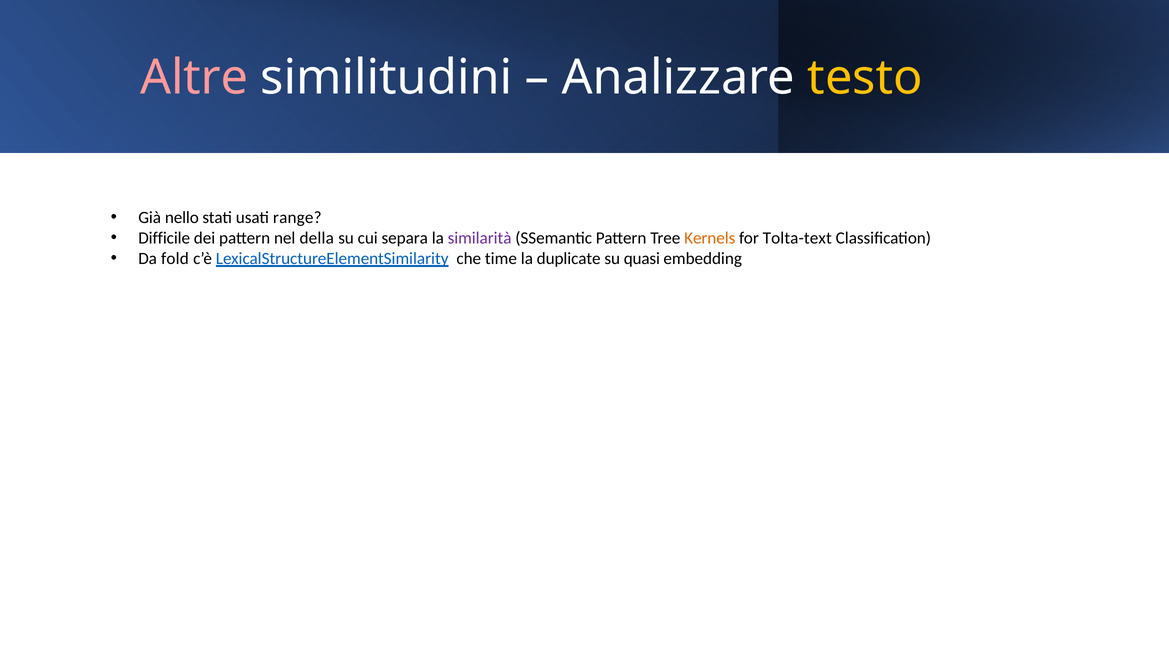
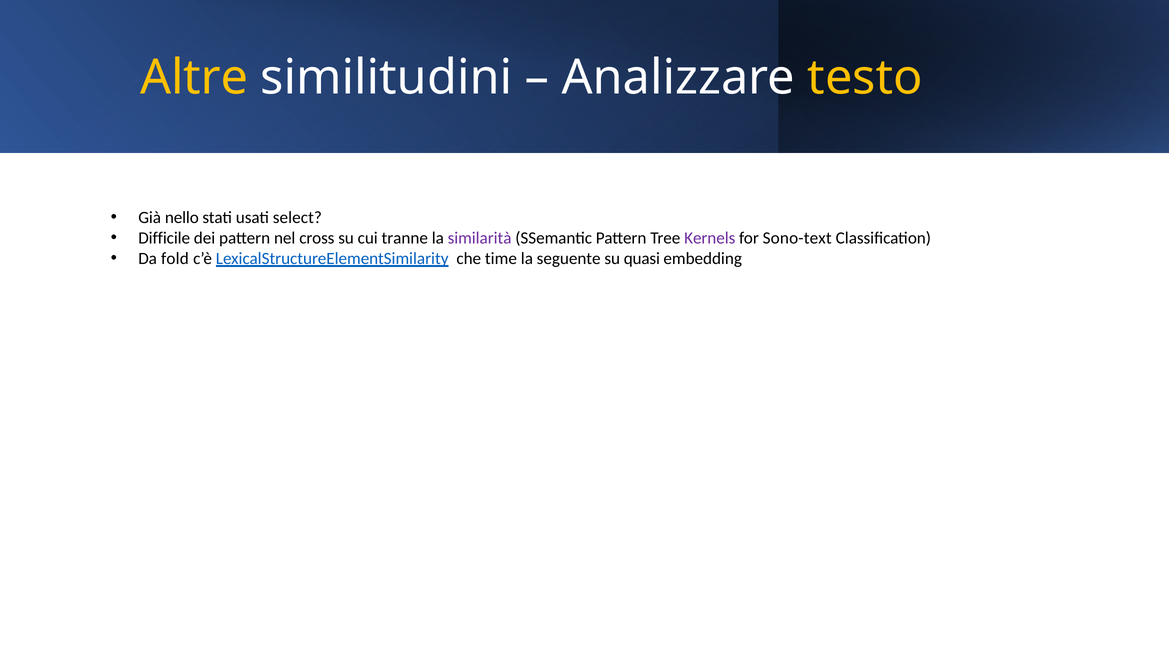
Altre colour: pink -> yellow
range: range -> select
della: della -> cross
separa: separa -> tranne
Kernels colour: orange -> purple
Tolta-text: Tolta-text -> Sono-text
duplicate: duplicate -> seguente
